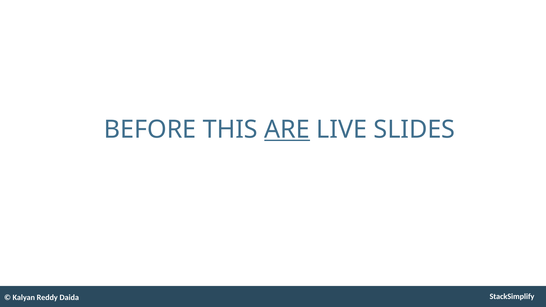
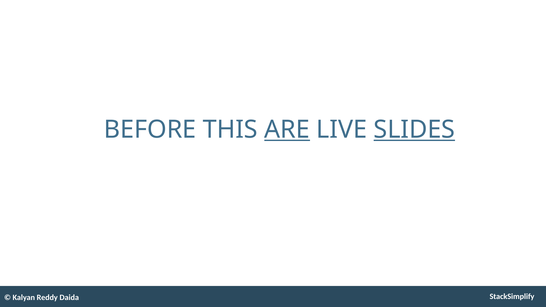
SLIDES underline: none -> present
